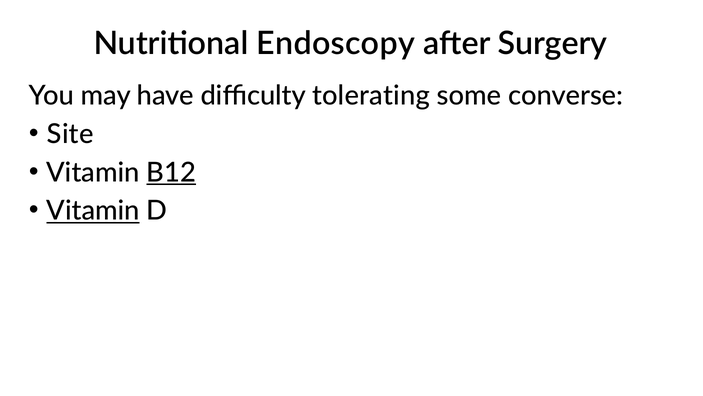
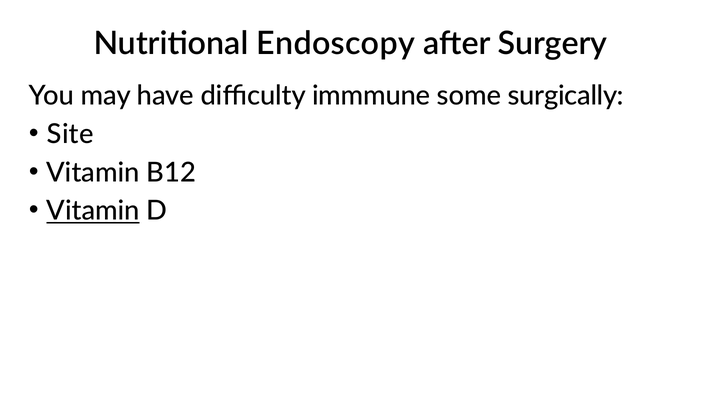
tolerating: tolerating -> immmune
converse: converse -> surgically
B12 underline: present -> none
